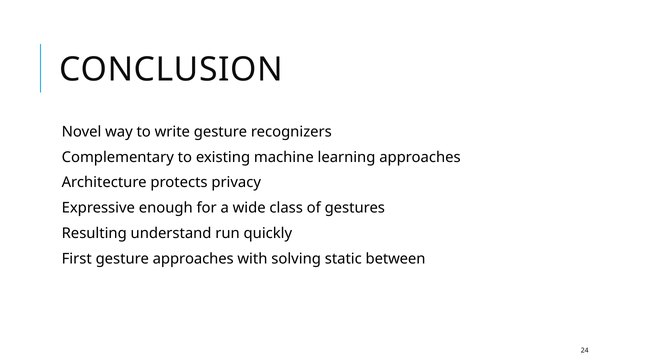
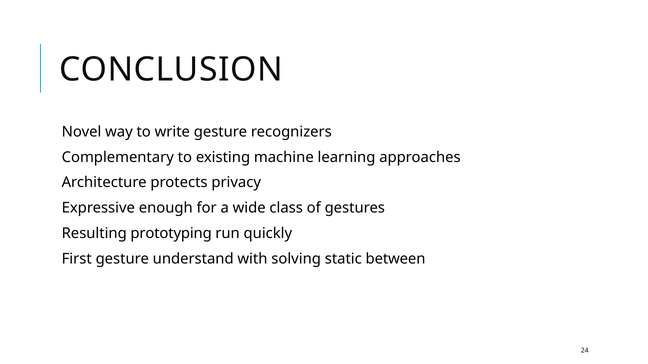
understand: understand -> prototyping
gesture approaches: approaches -> understand
